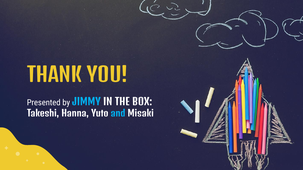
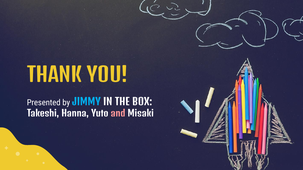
and colour: light blue -> pink
